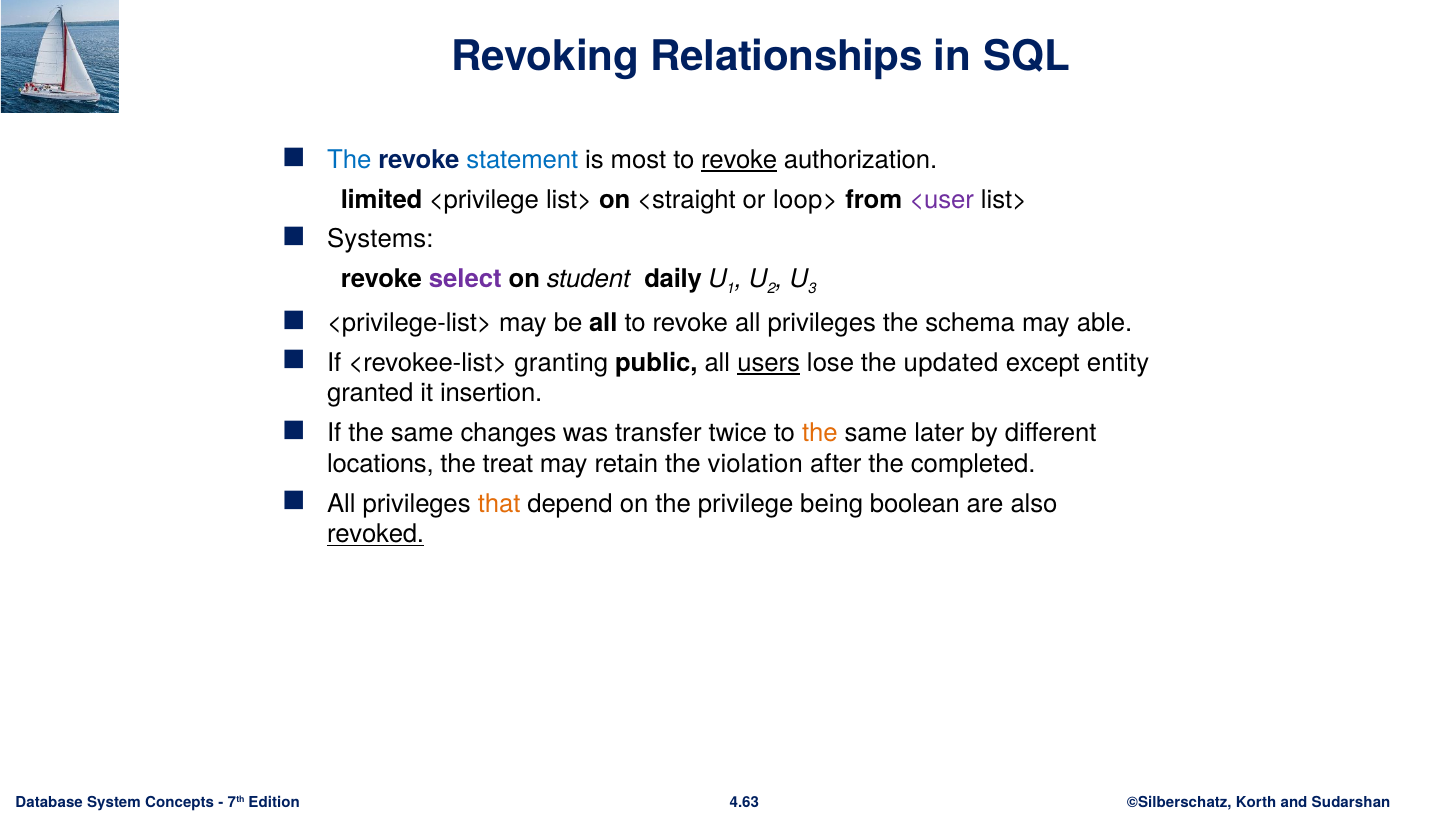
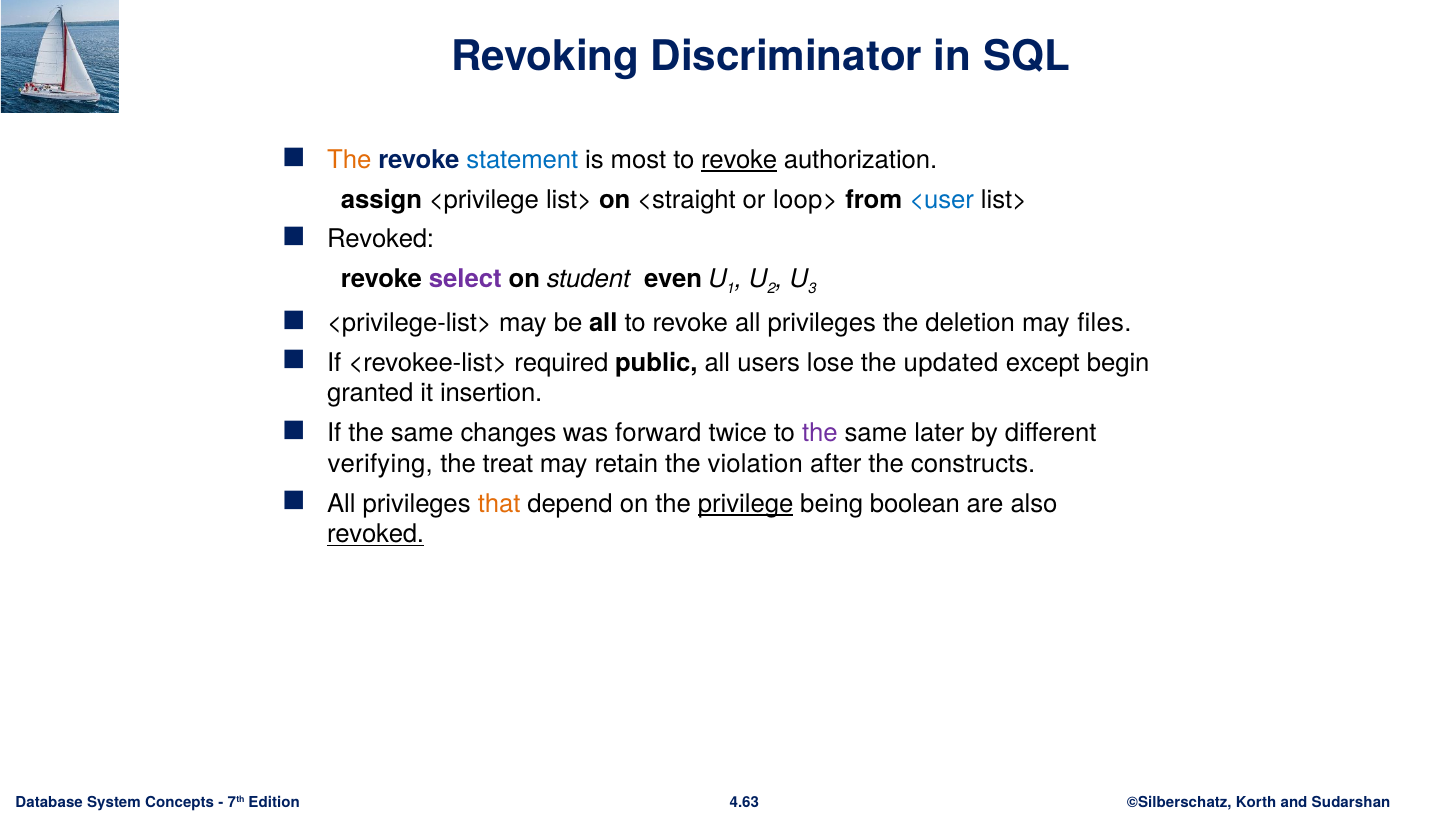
Relationships: Relationships -> Discriminator
The at (349, 160) colour: blue -> orange
limited: limited -> assign
<user colour: purple -> blue
Systems at (380, 239): Systems -> Revoked
daily: daily -> even
schema: schema -> deletion
able: able -> files
granting: granting -> required
users underline: present -> none
entity: entity -> begin
transfer: transfer -> forward
the at (820, 433) colour: orange -> purple
locations: locations -> verifying
completed: completed -> constructs
privilege underline: none -> present
